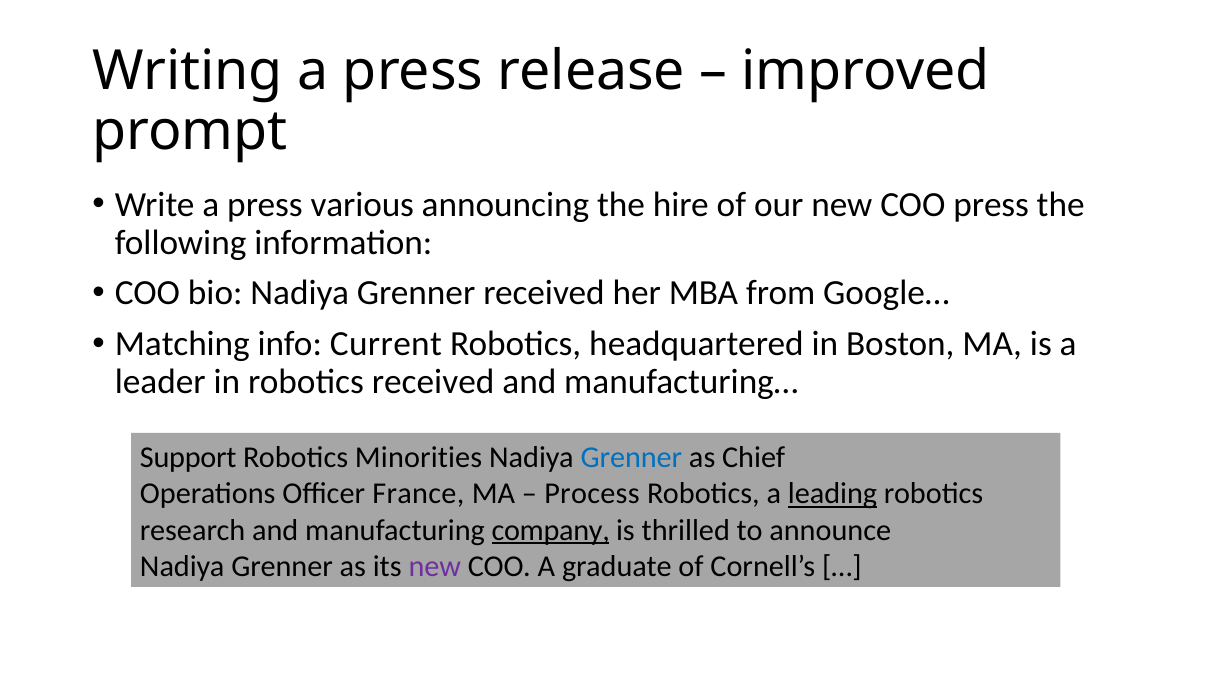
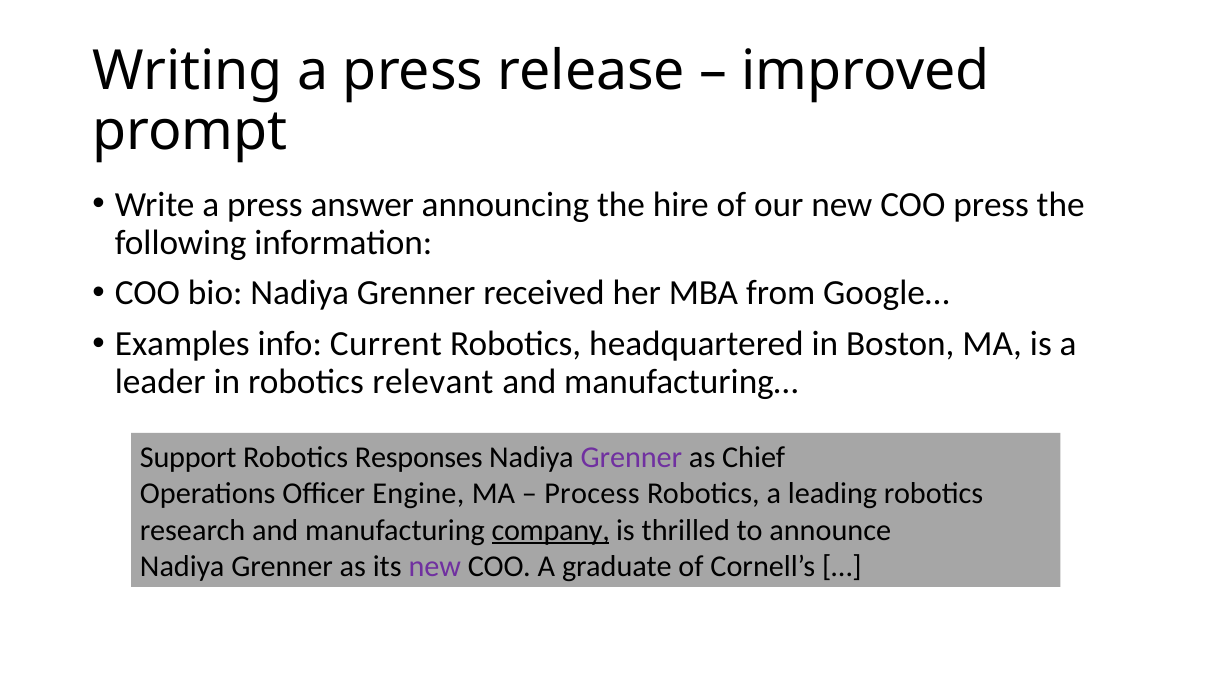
various: various -> answer
Matching: Matching -> Examples
robotics received: received -> relevant
Minorities: Minorities -> Responses
Grenner at (631, 458) colour: blue -> purple
France: France -> Engine
leading underline: present -> none
